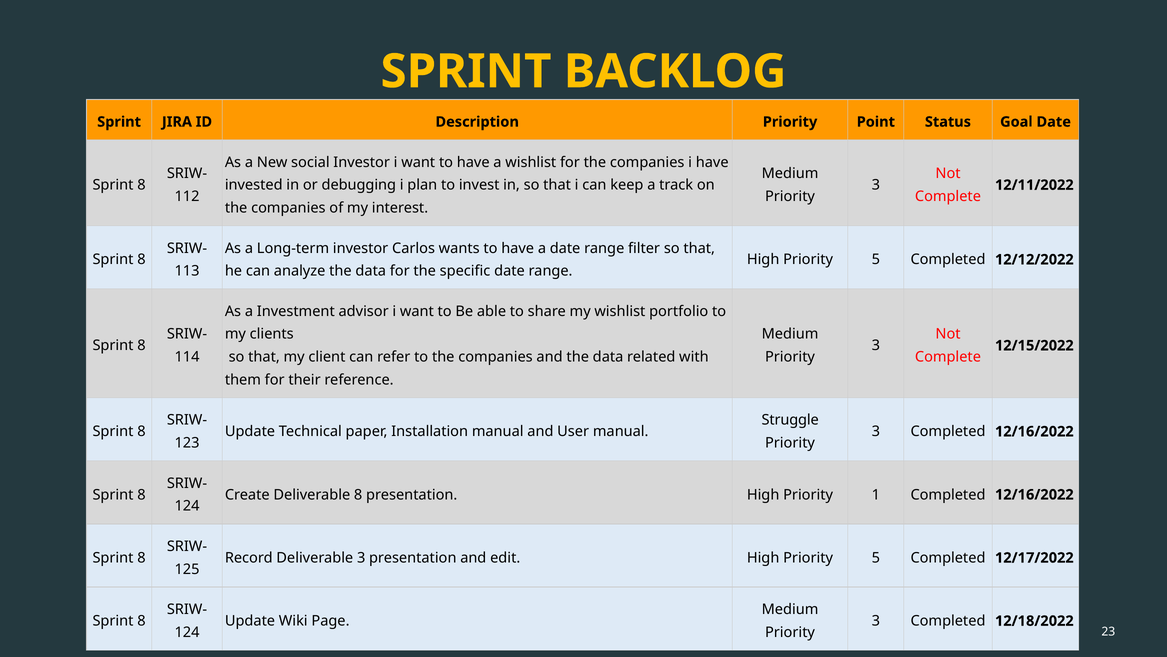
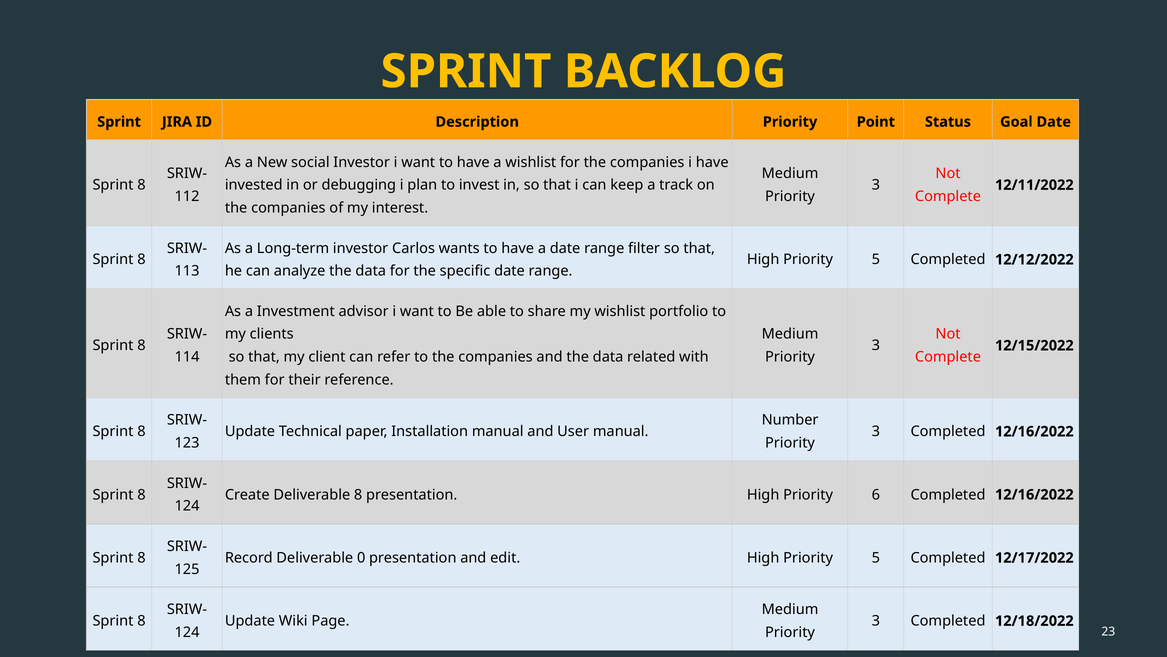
Struggle: Struggle -> Number
1: 1 -> 6
Deliverable 3: 3 -> 0
